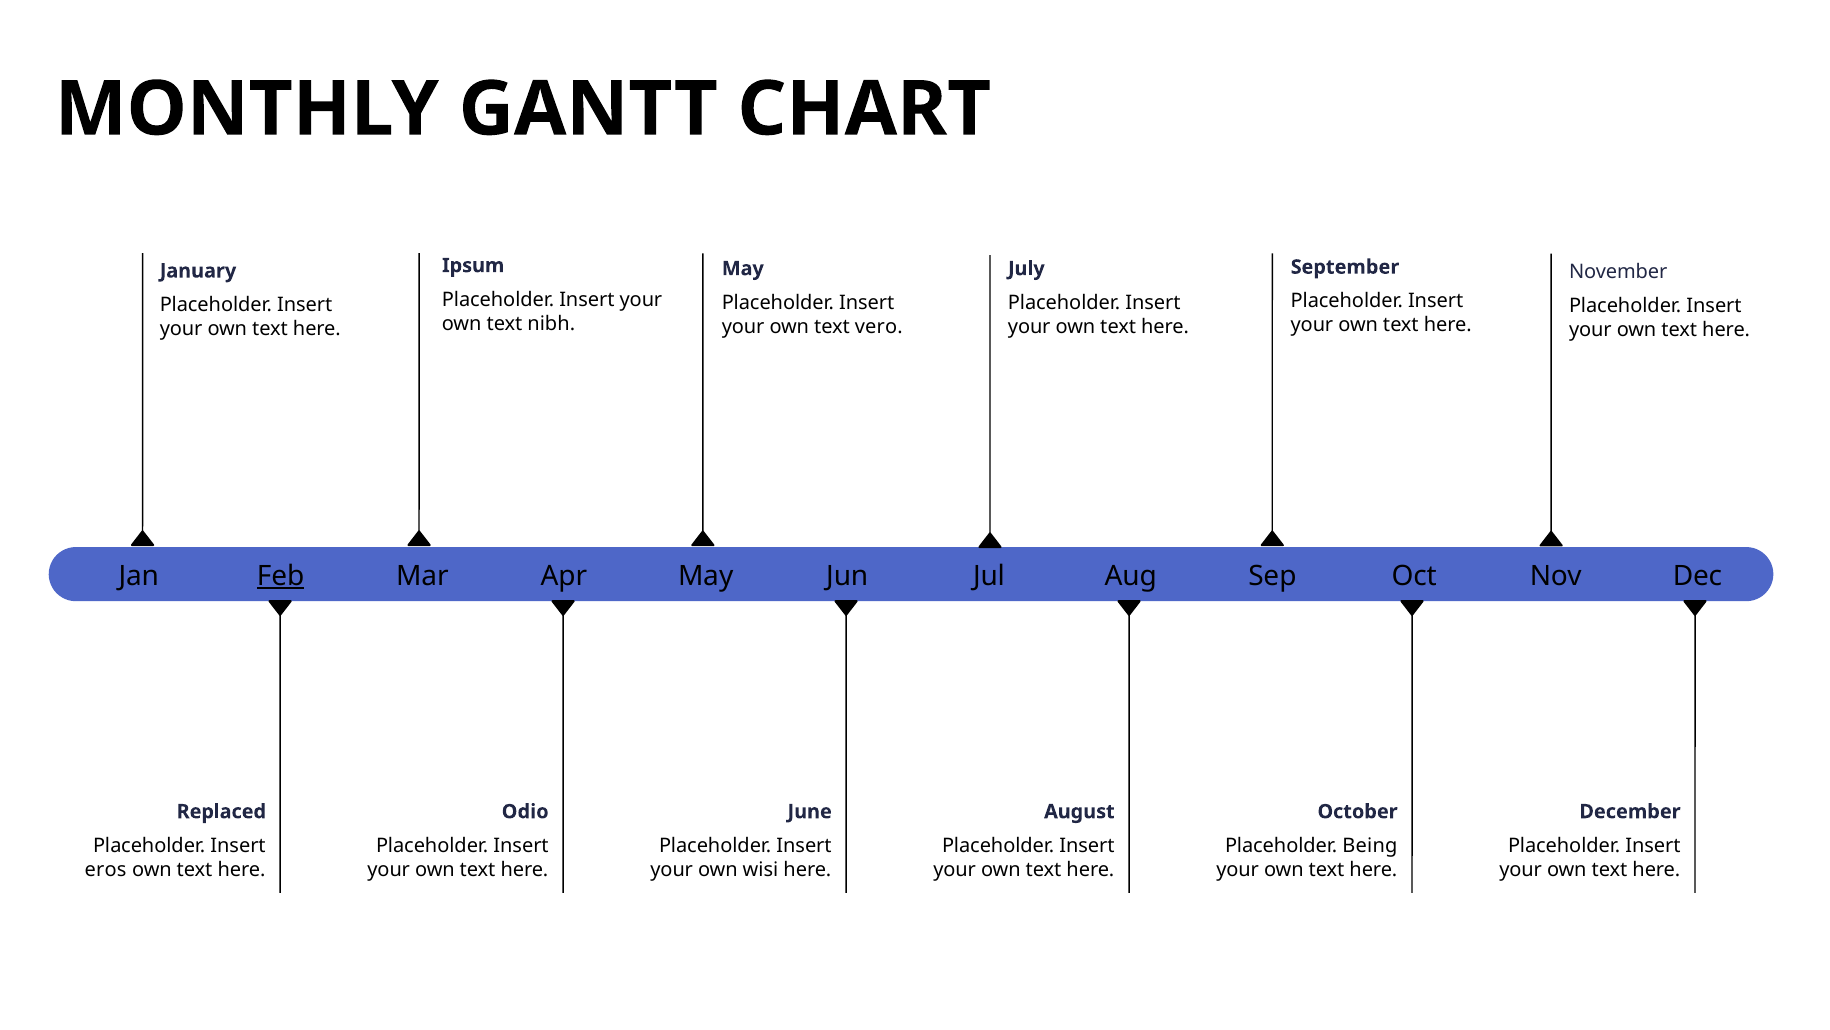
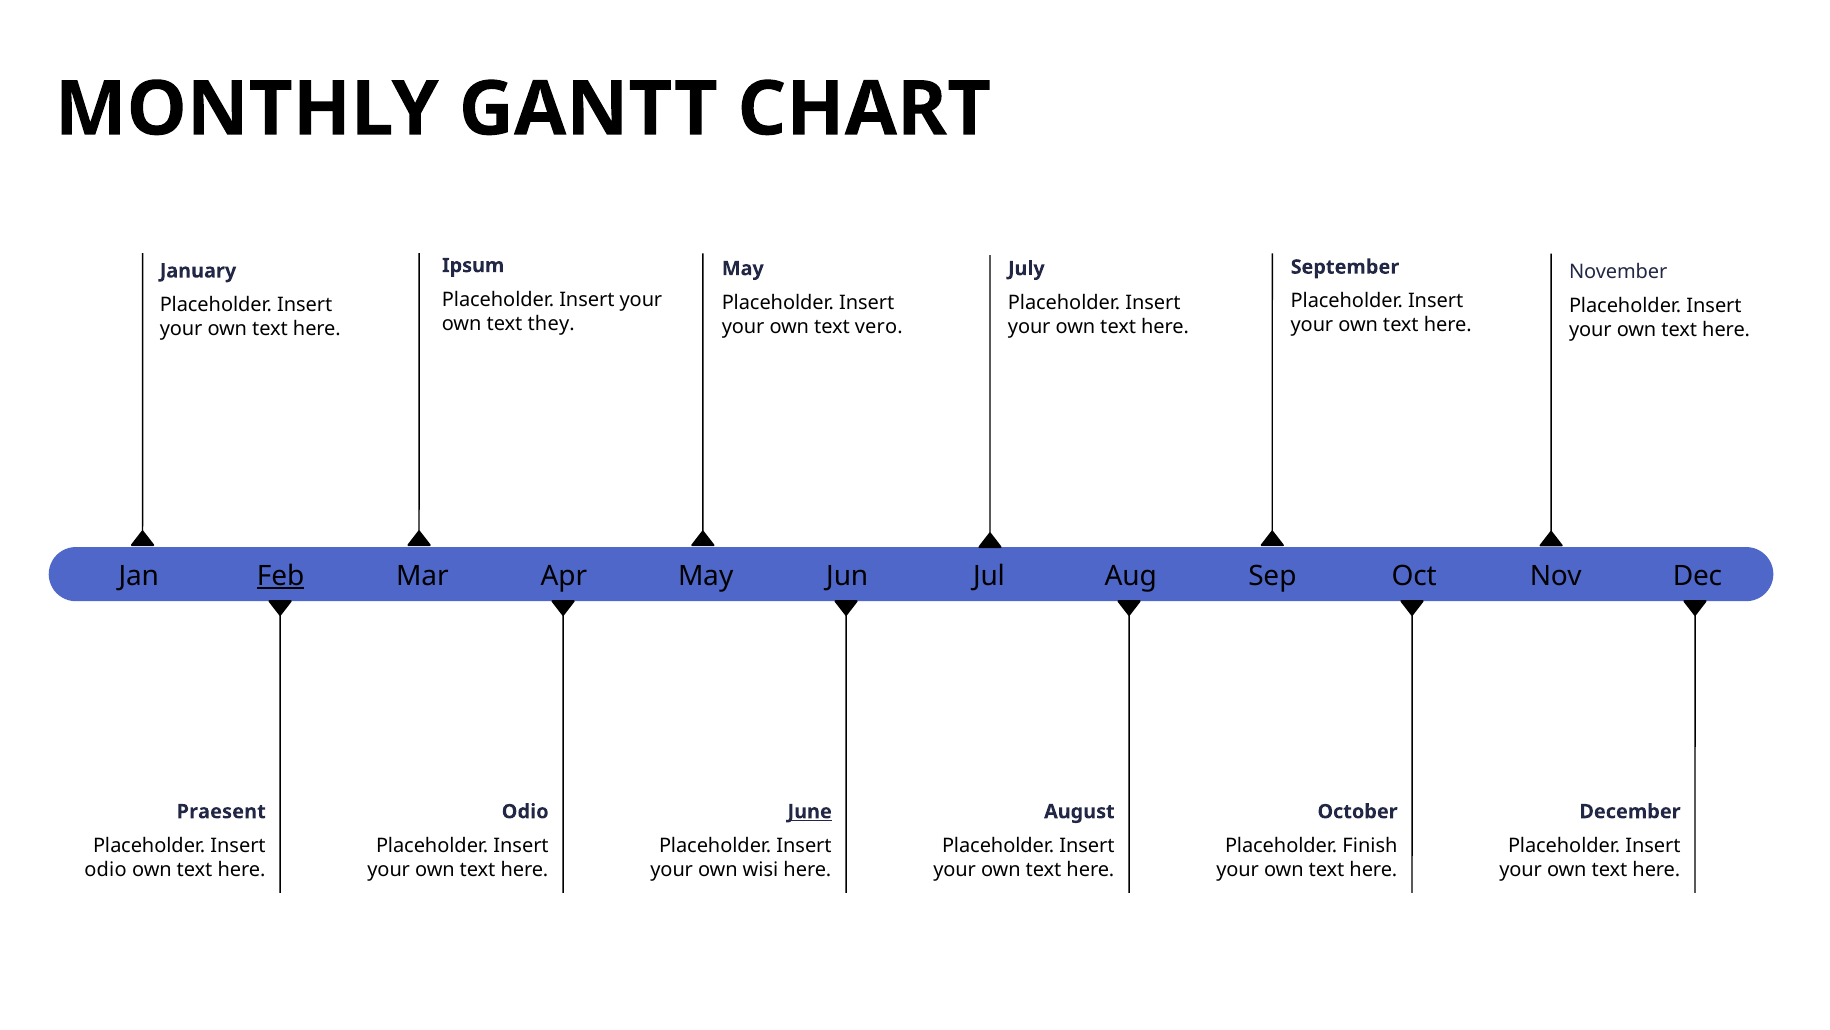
nibh: nibh -> they
Replaced: Replaced -> Praesent
June underline: none -> present
Being: Being -> Finish
eros at (106, 869): eros -> odio
